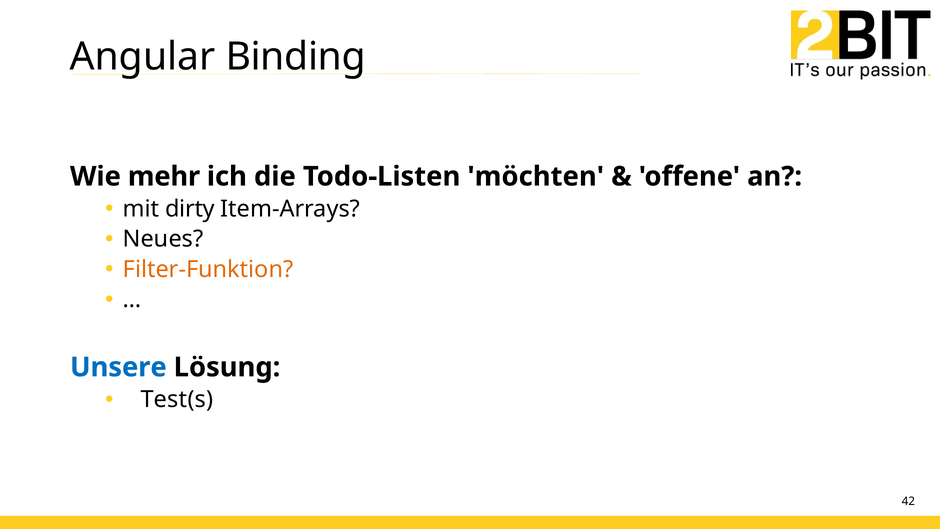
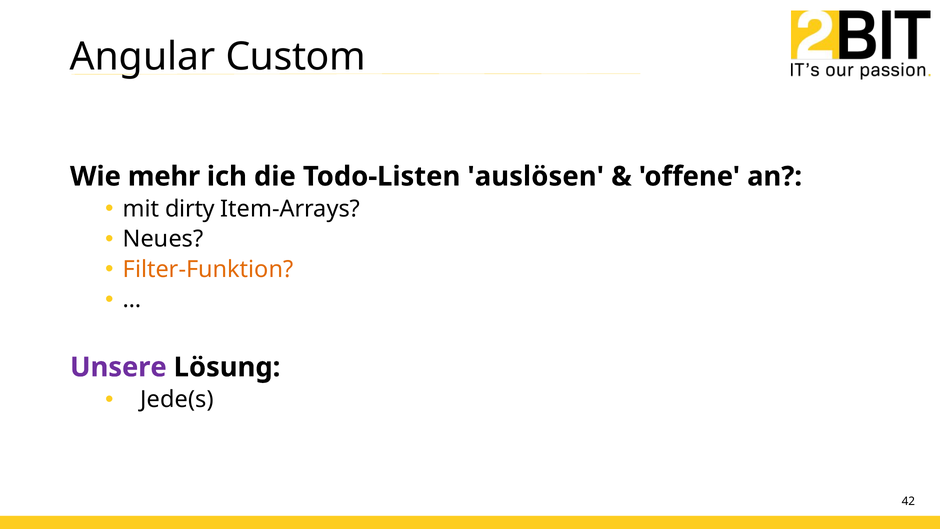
Binding: Binding -> Custom
möchten: möchten -> auslösen
Unsere colour: blue -> purple
Test(s: Test(s -> Jede(s
